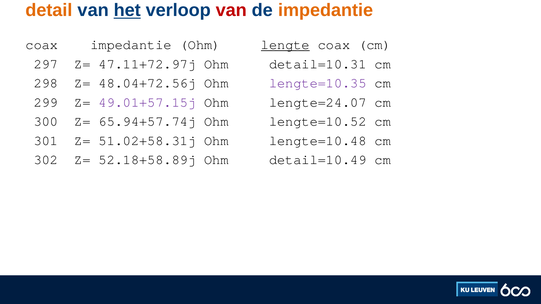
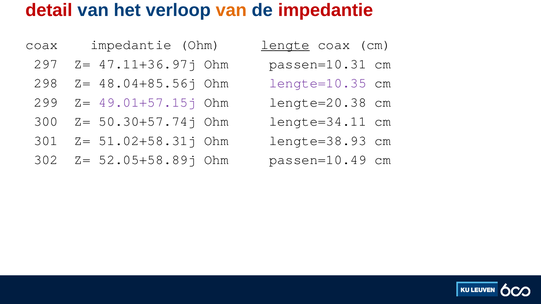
detail colour: orange -> red
het underline: present -> none
van at (231, 10) colour: red -> orange
impedantie at (326, 10) colour: orange -> red
47.11+72.97j: 47.11+72.97j -> 47.11+36.97j
detail=10.31: detail=10.31 -> passen=10.31
48.04+72.56j: 48.04+72.56j -> 48.04+85.56j
lengte=24.07: lengte=24.07 -> lengte=20.38
65.94+57.74j: 65.94+57.74j -> 50.30+57.74j
lengte=10.52: lengte=10.52 -> lengte=34.11
lengte=10.48: lengte=10.48 -> lengte=38.93
52.18+58.89j: 52.18+58.89j -> 52.05+58.89j
detail=10.49: detail=10.49 -> passen=10.49
